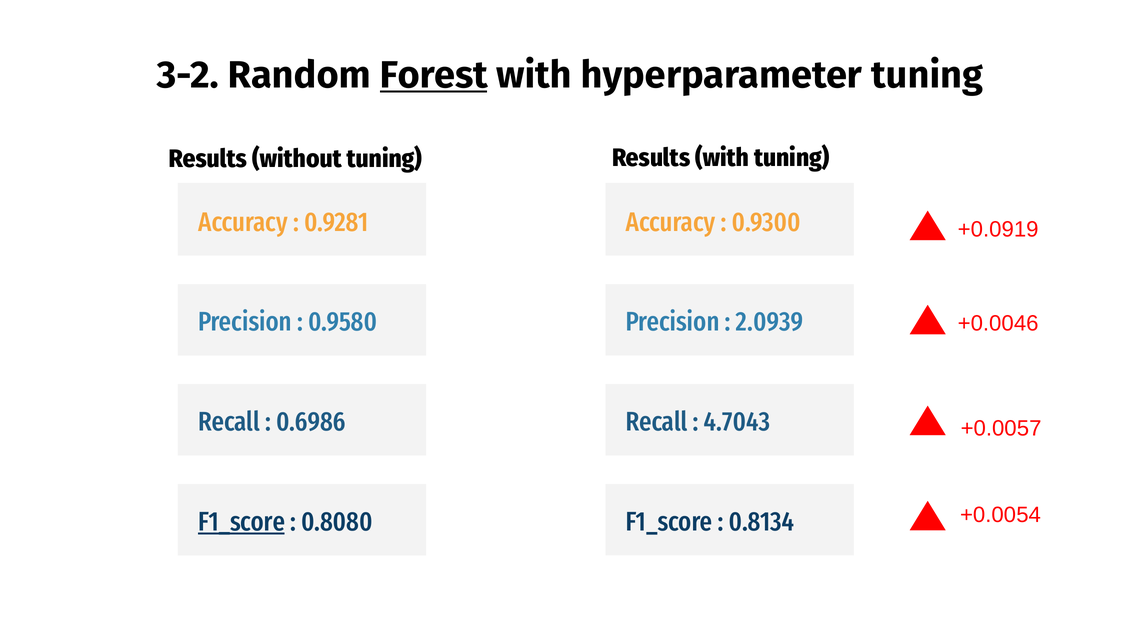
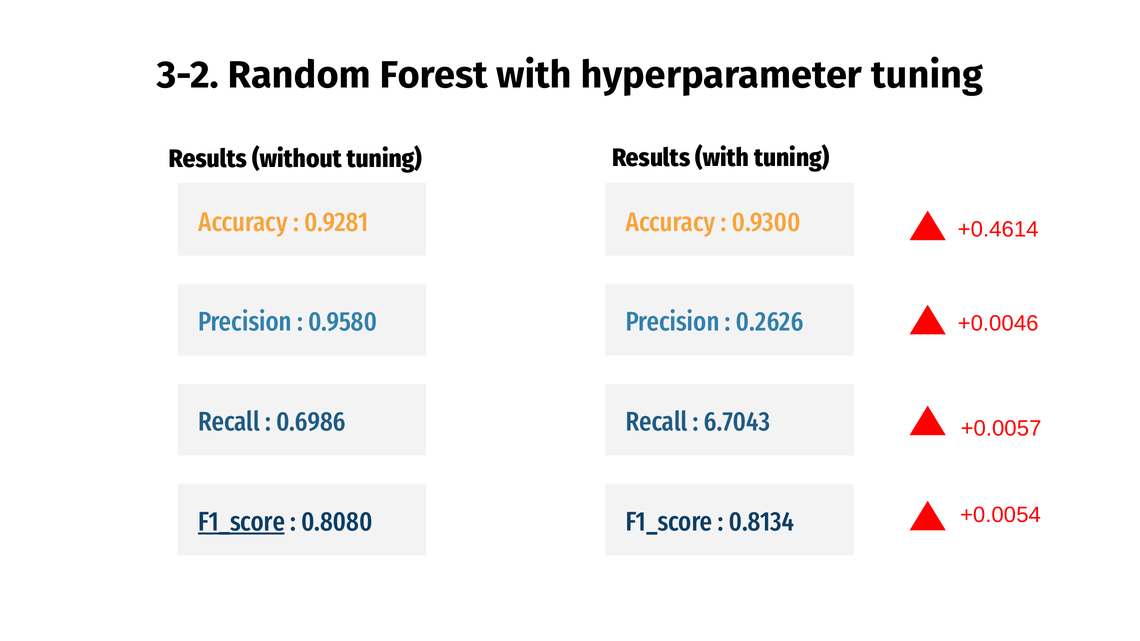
Forest underline: present -> none
+0.0919: +0.0919 -> +0.4614
2.0939: 2.0939 -> 0.2626
4.7043: 4.7043 -> 6.7043
